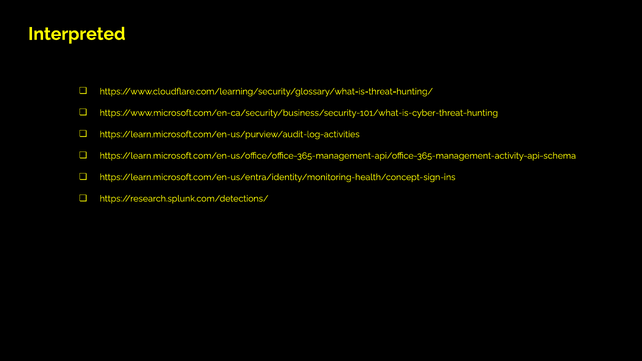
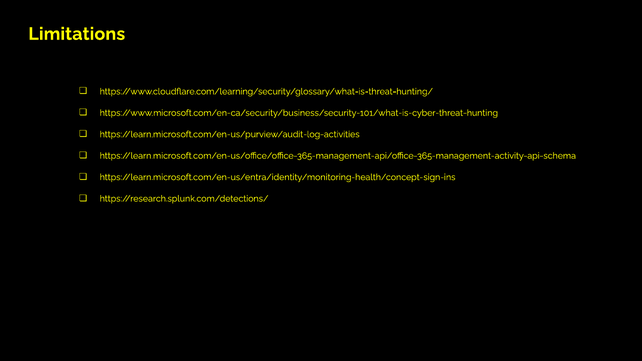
Interpreted: Interpreted -> Limitations
